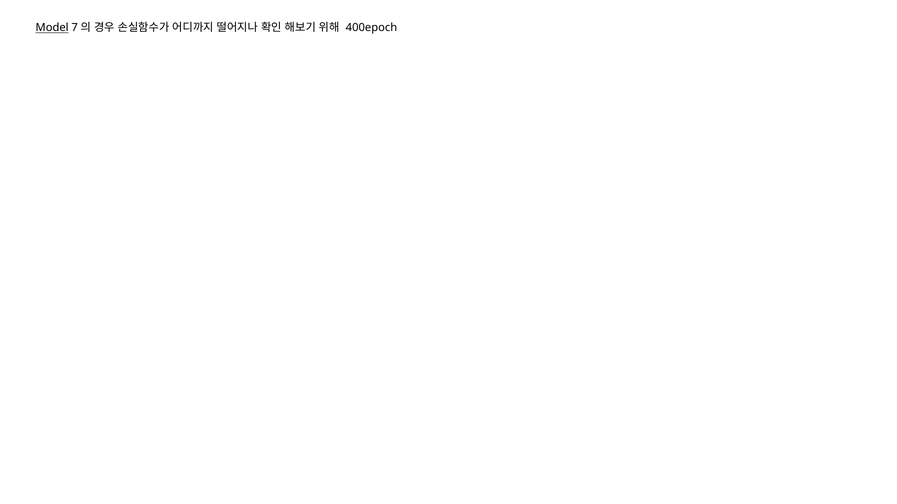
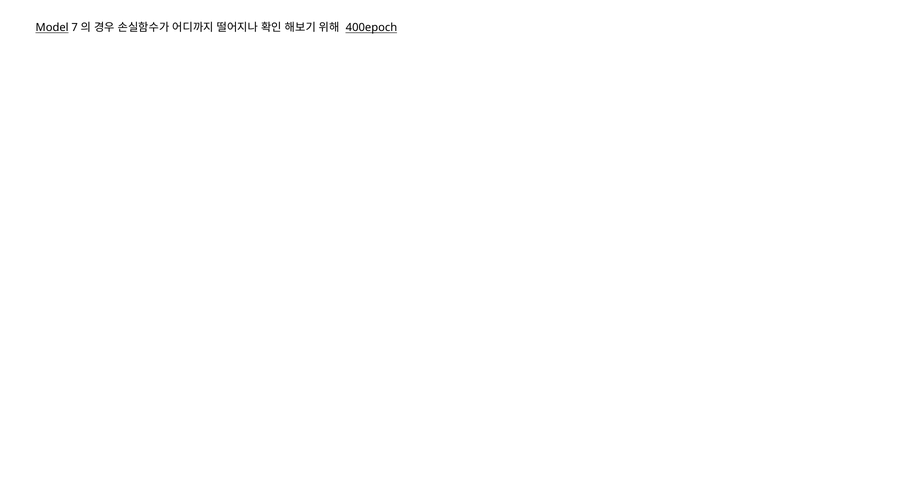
400epoch underline: none -> present
